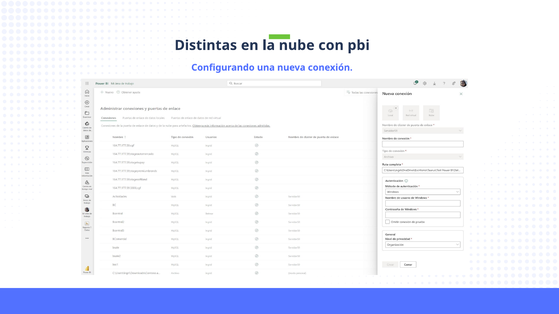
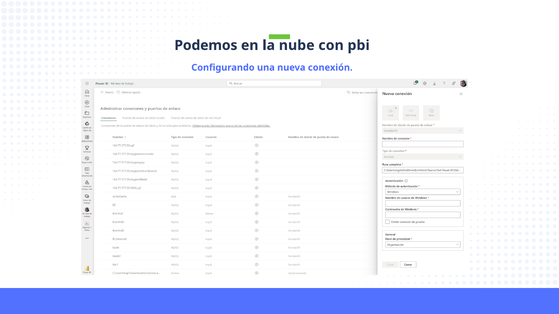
Distintas: Distintas -> Podemos
